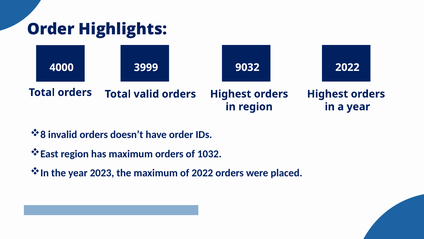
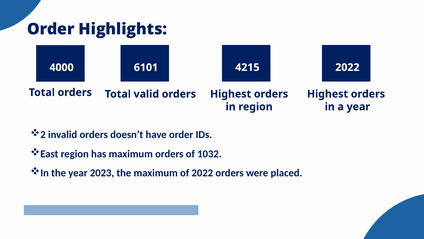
9032: 9032 -> 4215
3999: 3999 -> 6101
8: 8 -> 2
